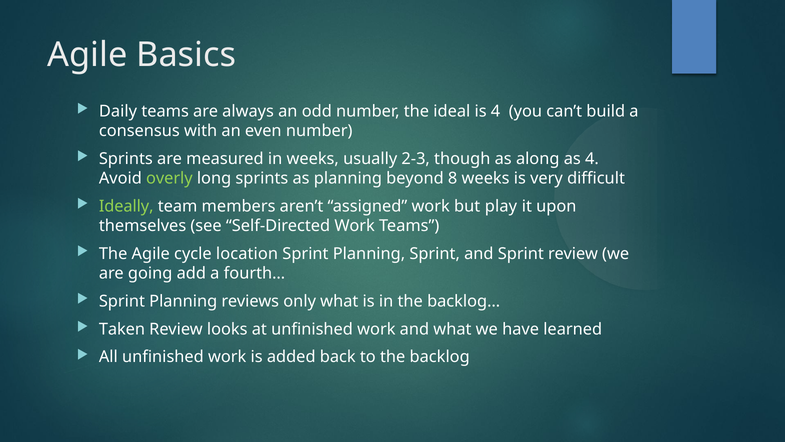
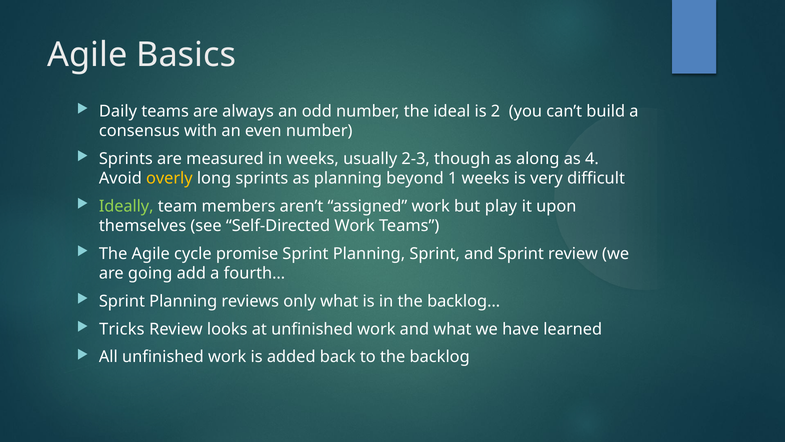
is 4: 4 -> 2
overly colour: light green -> yellow
8: 8 -> 1
location: location -> promise
Taken: Taken -> Tricks
